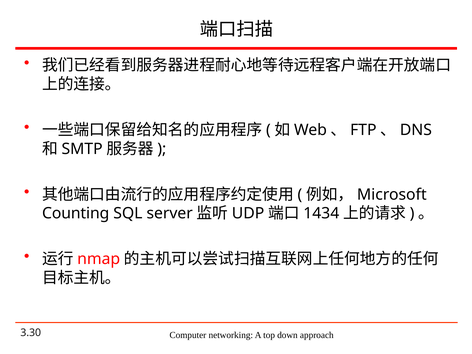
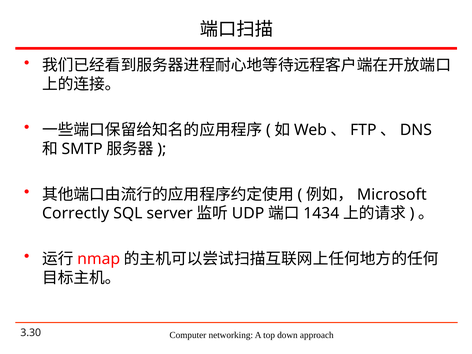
Counting: Counting -> Correctly
